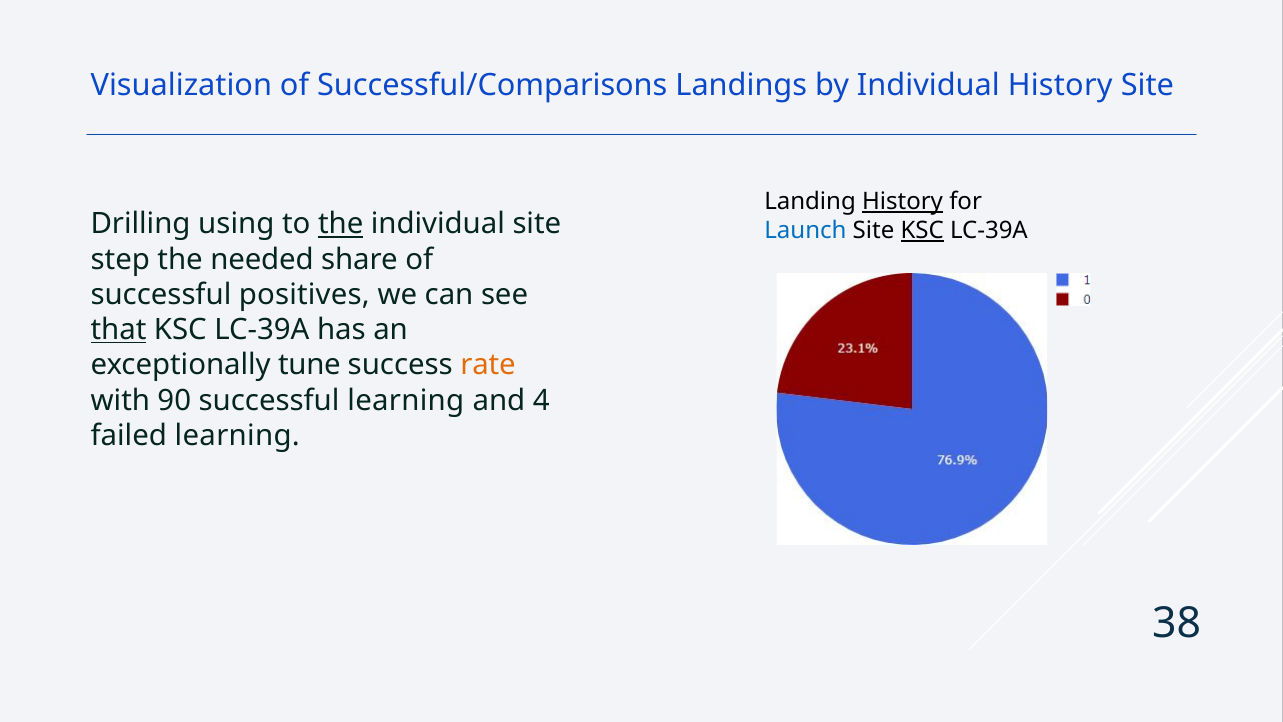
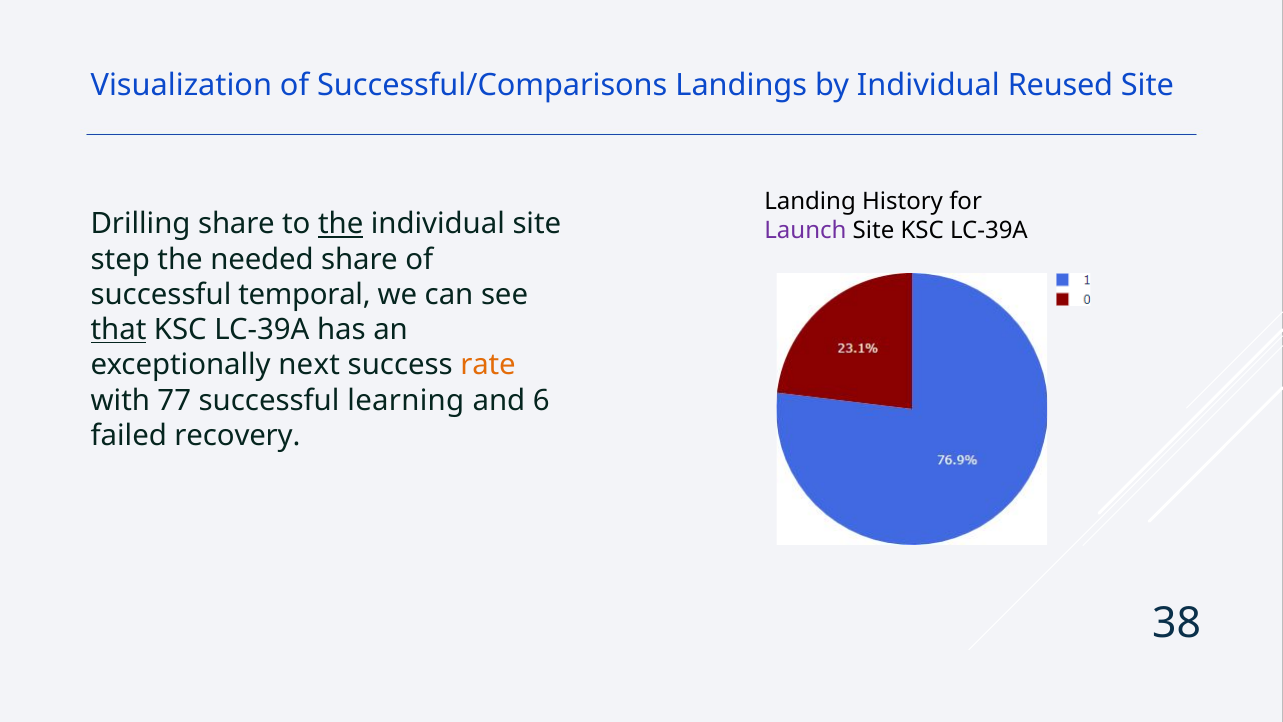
Individual History: History -> Reused
History at (903, 202) underline: present -> none
Drilling using: using -> share
Launch colour: blue -> purple
KSC at (922, 231) underline: present -> none
positives: positives -> temporal
tune: tune -> next
90: 90 -> 77
4: 4 -> 6
failed learning: learning -> recovery
